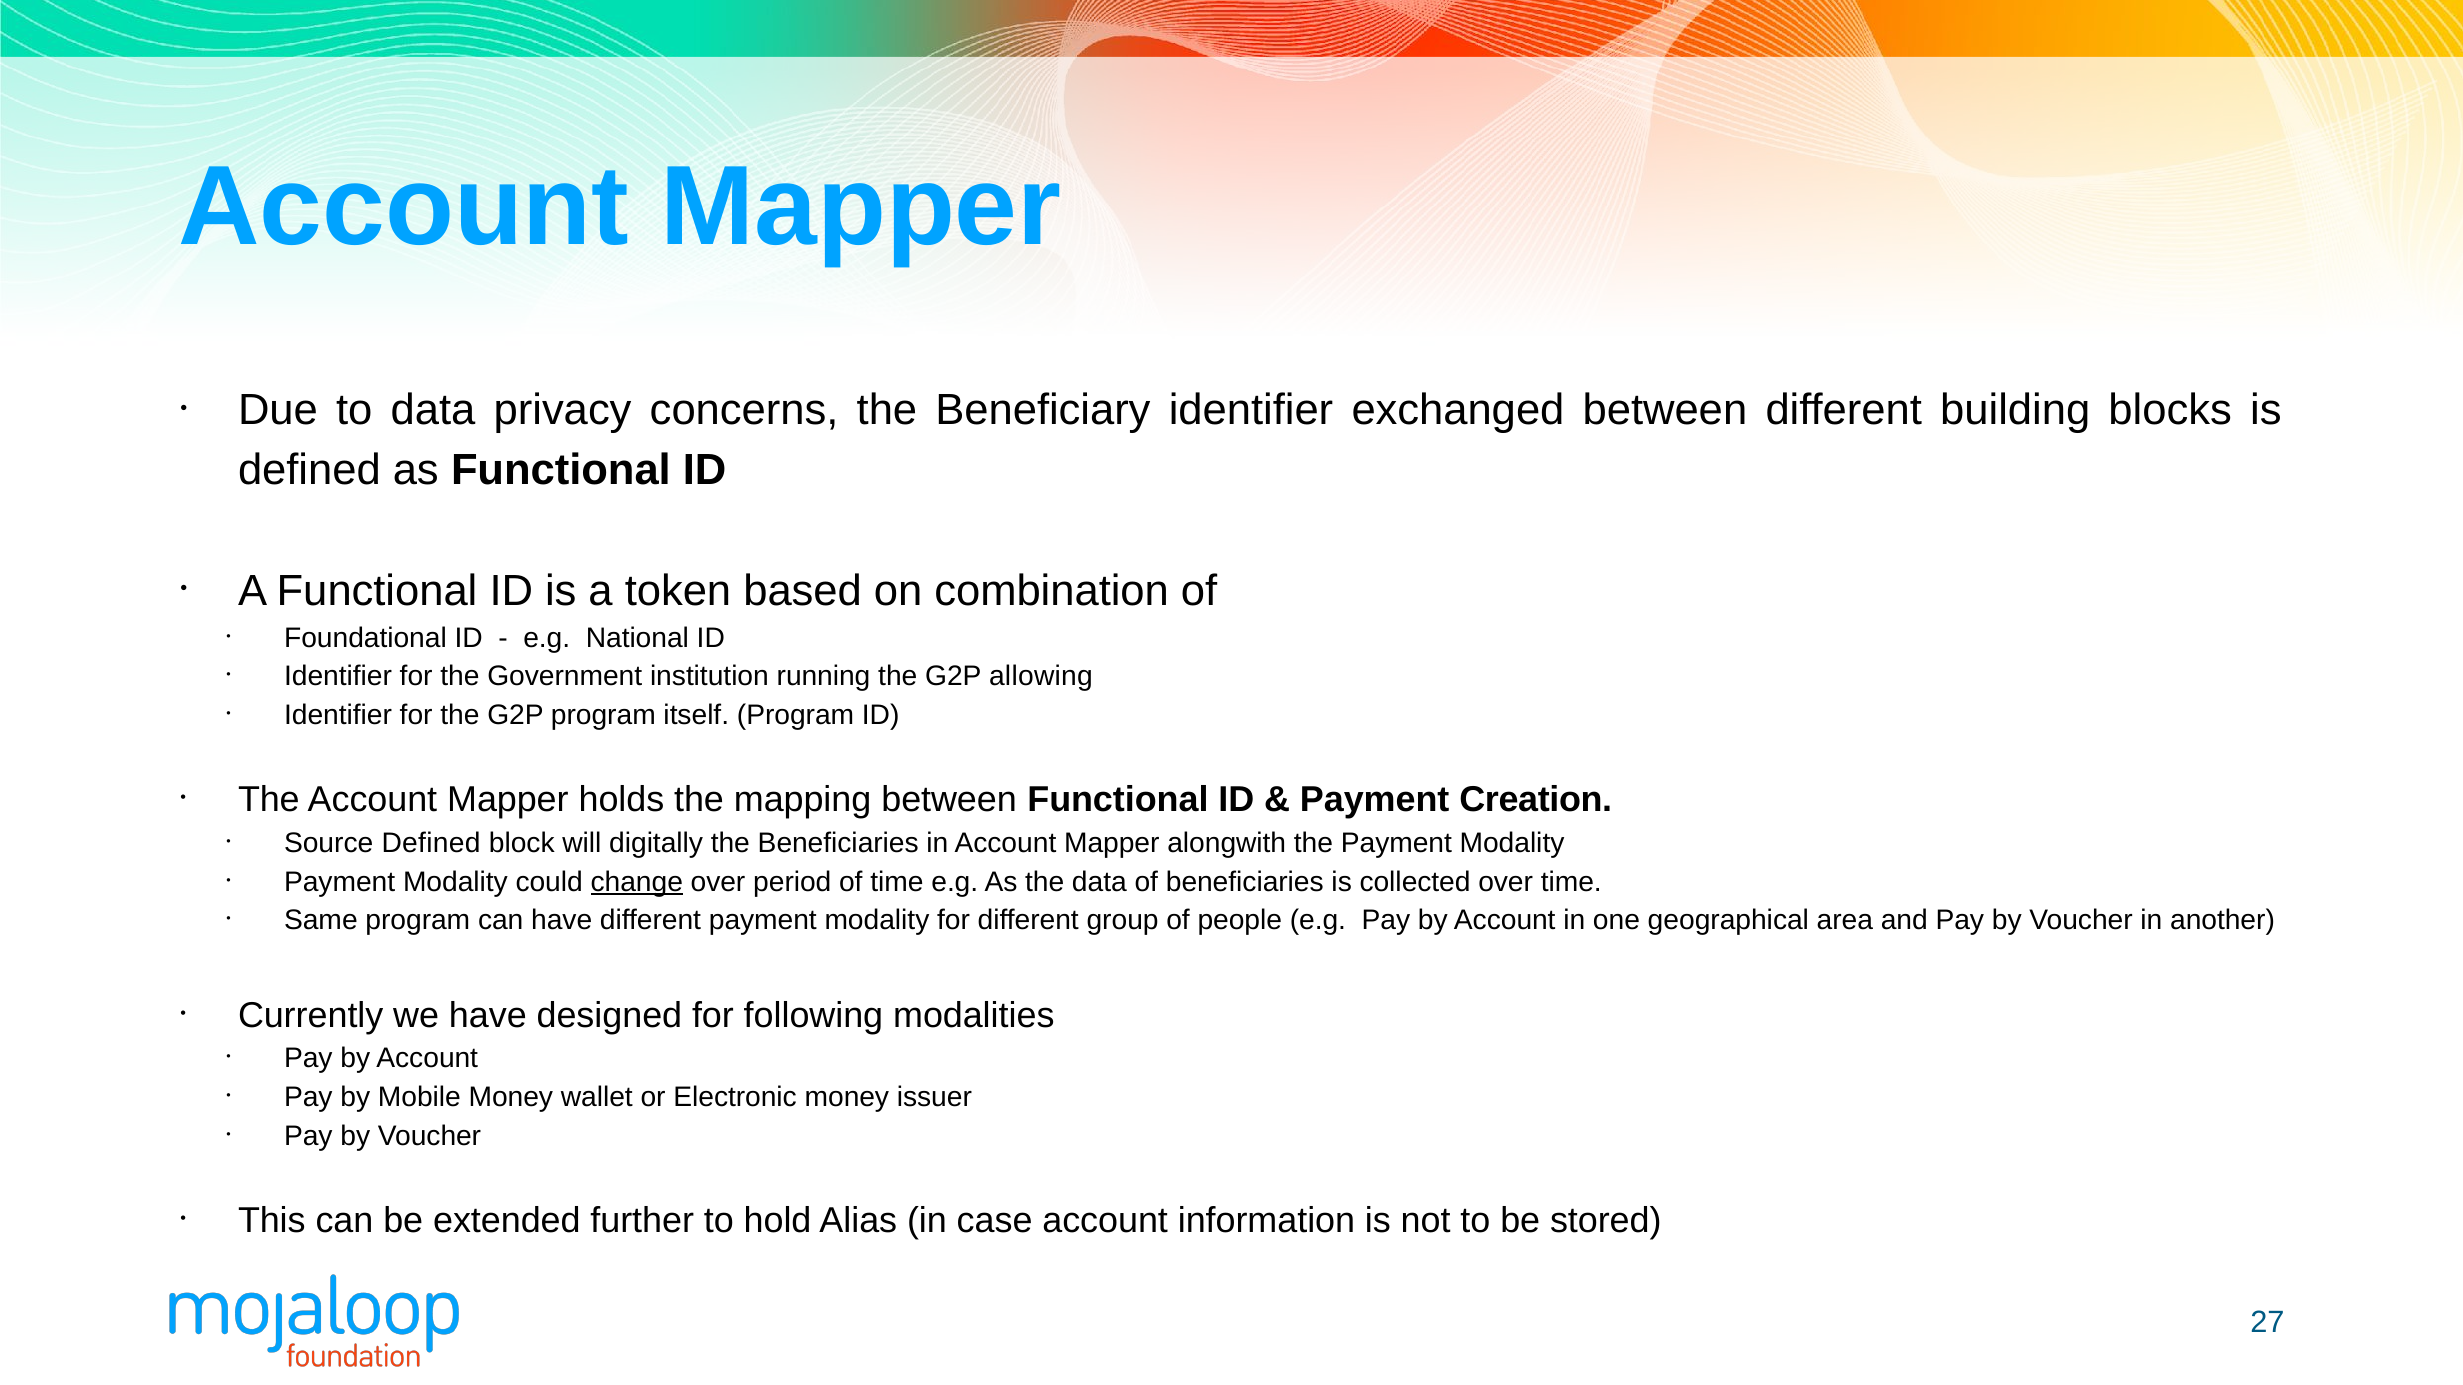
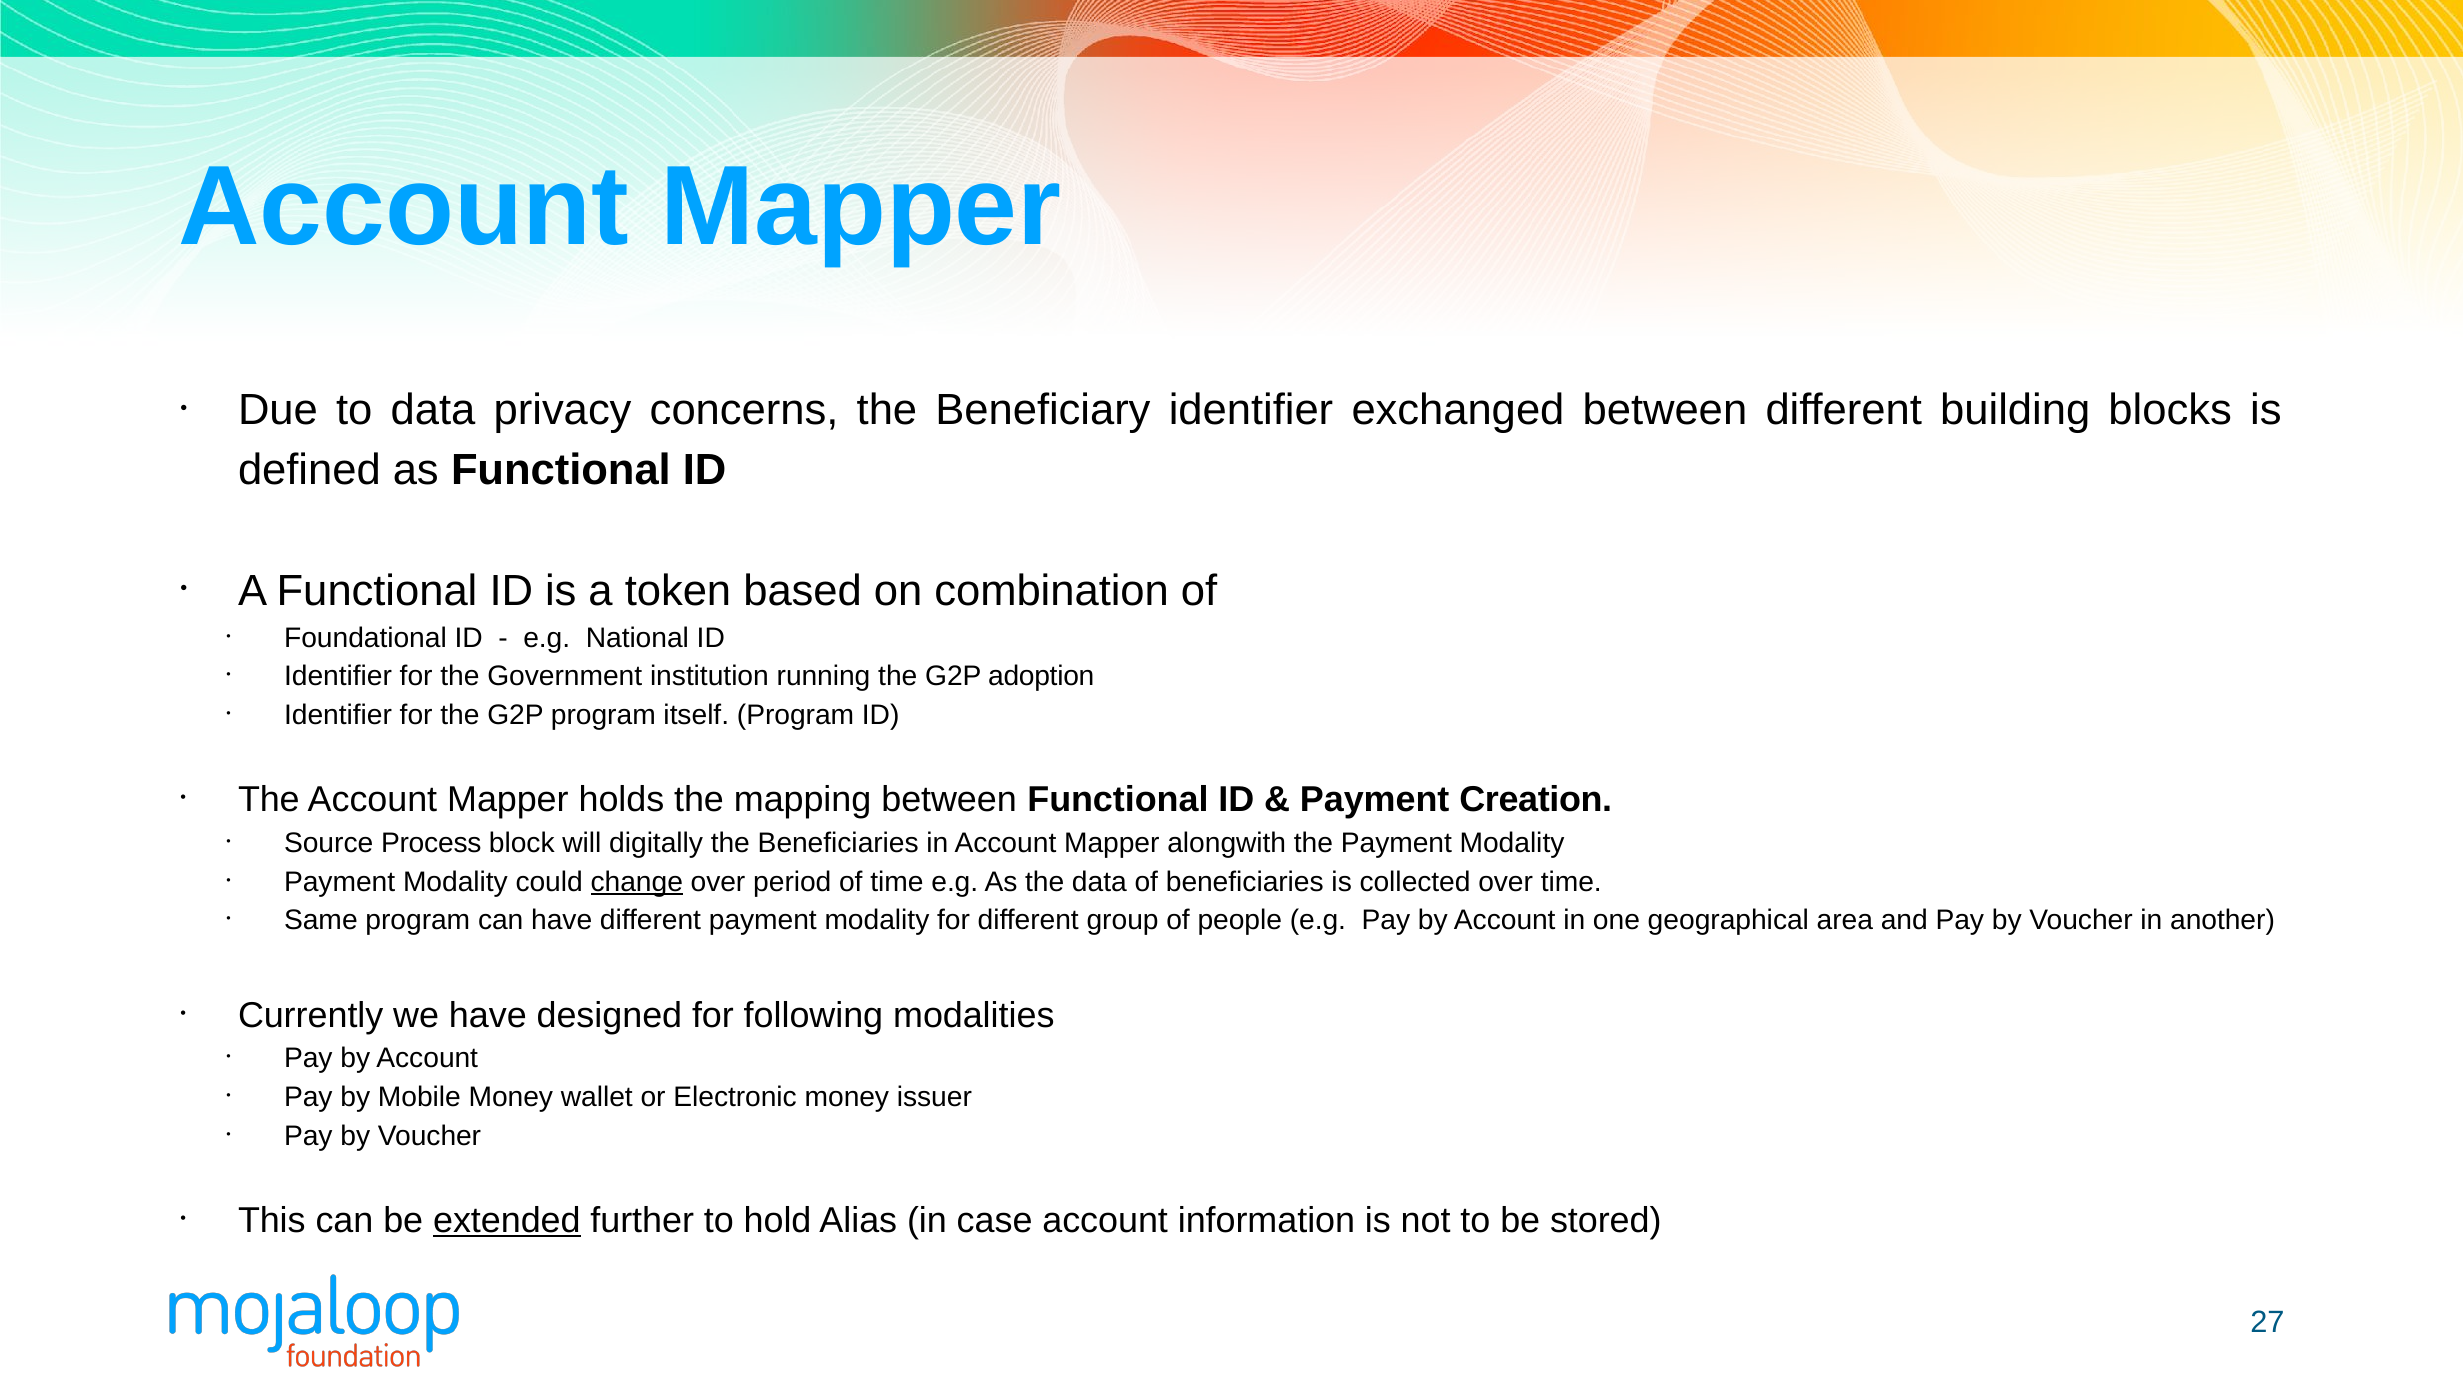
allowing: allowing -> adoption
Source Defined: Defined -> Process
extended underline: none -> present
